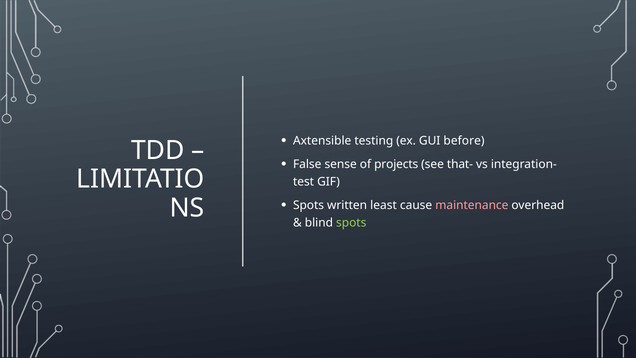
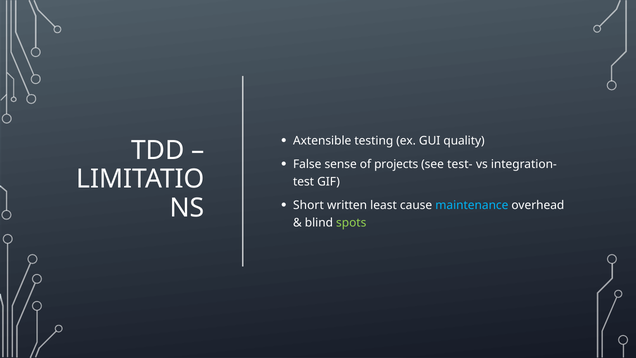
before: before -> quality
that-: that- -> test-
Spots at (309, 205): Spots -> Short
maintenance colour: pink -> light blue
